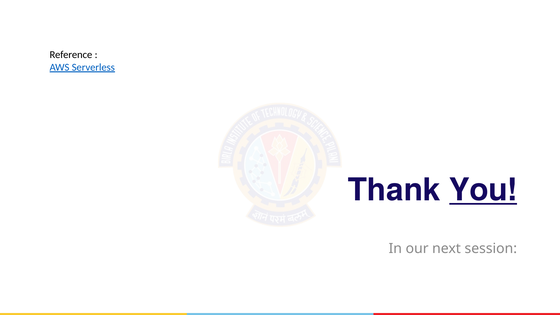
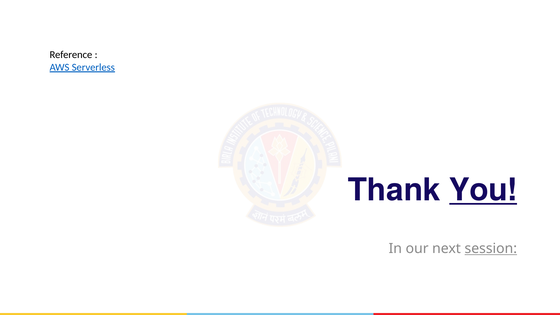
session underline: none -> present
